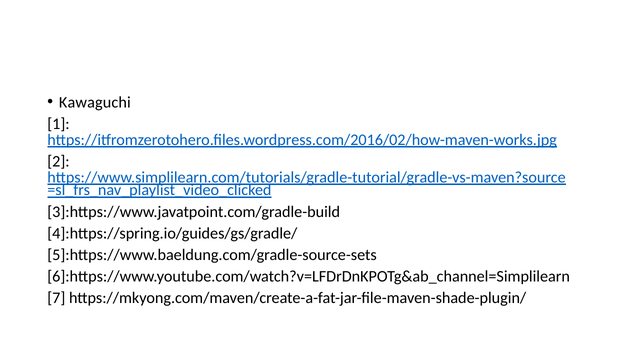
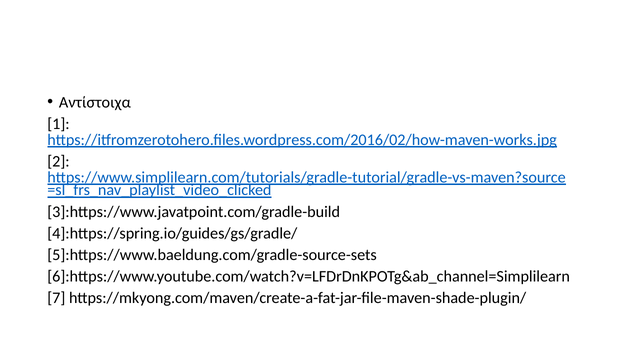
Kawaguchi: Kawaguchi -> Αντίστοιχα
